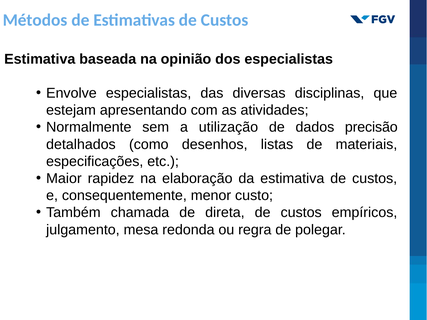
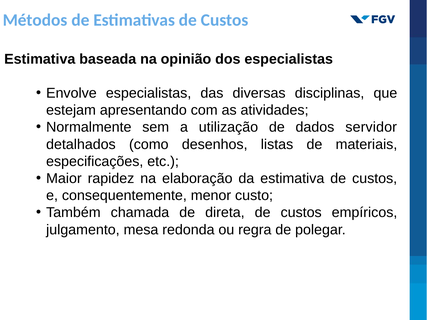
precisão: precisão -> servidor
